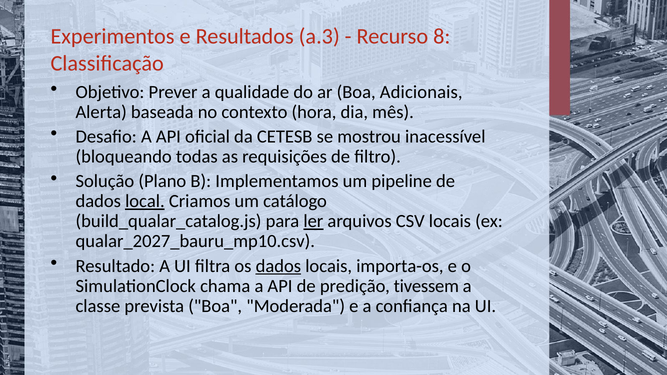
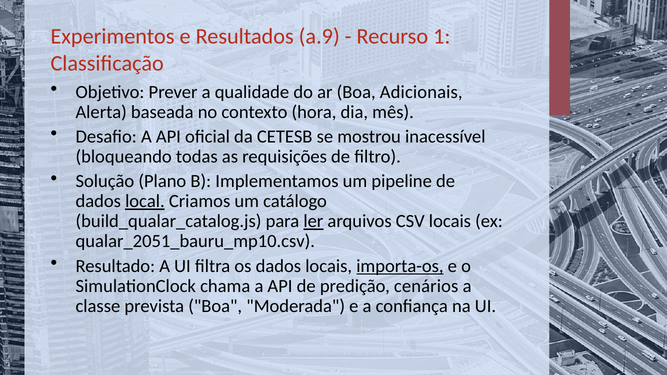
a.3: a.3 -> a.9
8: 8 -> 1
qualar_2027_bauru_mp10.csv: qualar_2027_bauru_mp10.csv -> qualar_2051_bauru_mp10.csv
dados at (278, 266) underline: present -> none
importa-os underline: none -> present
tivessem: tivessem -> cenários
